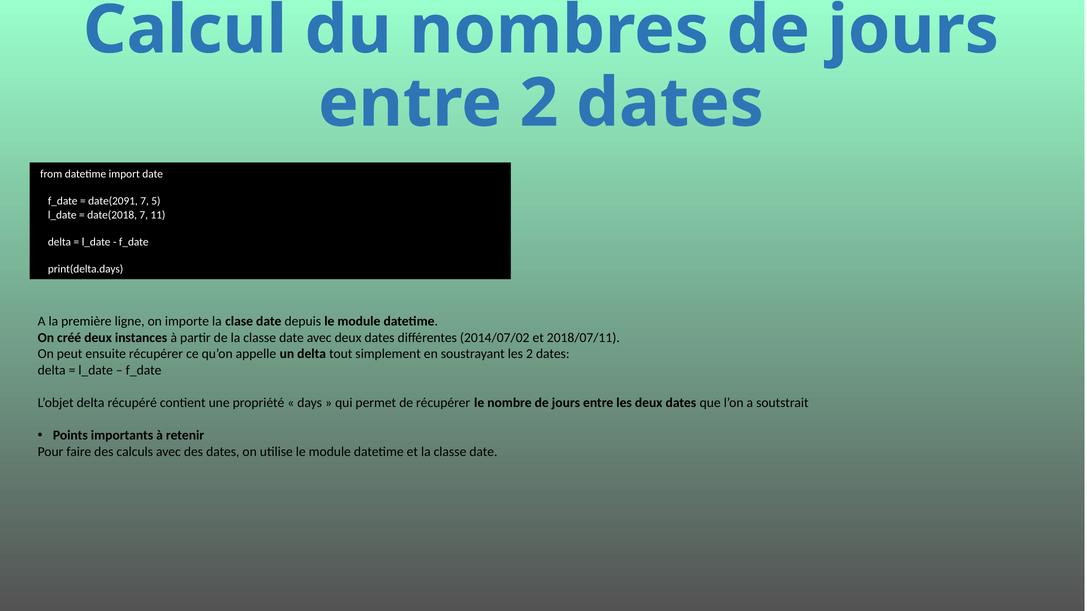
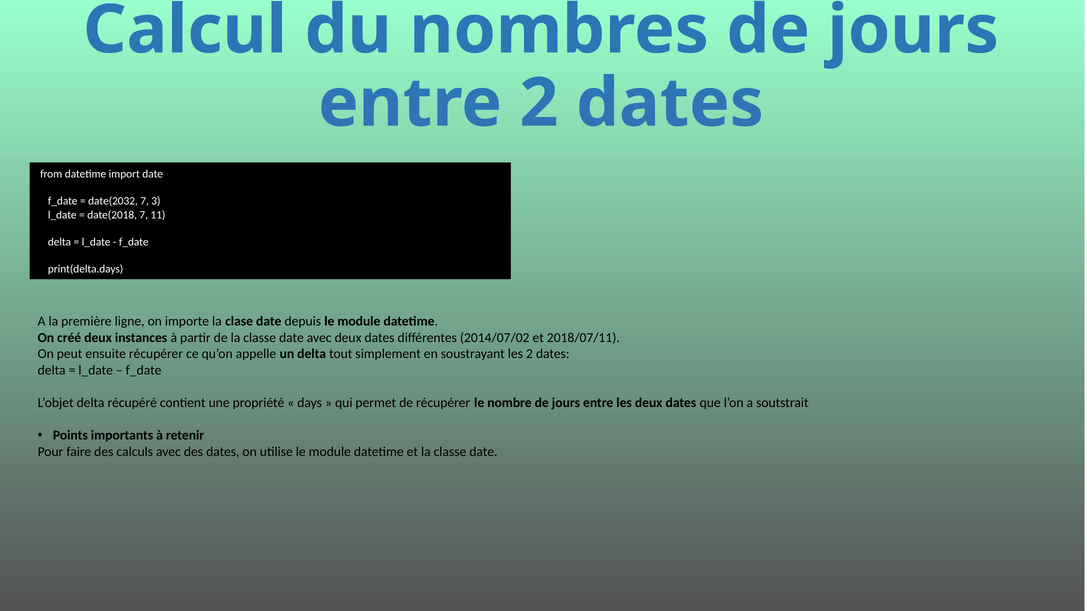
date(2091: date(2091 -> date(2032
5: 5 -> 3
